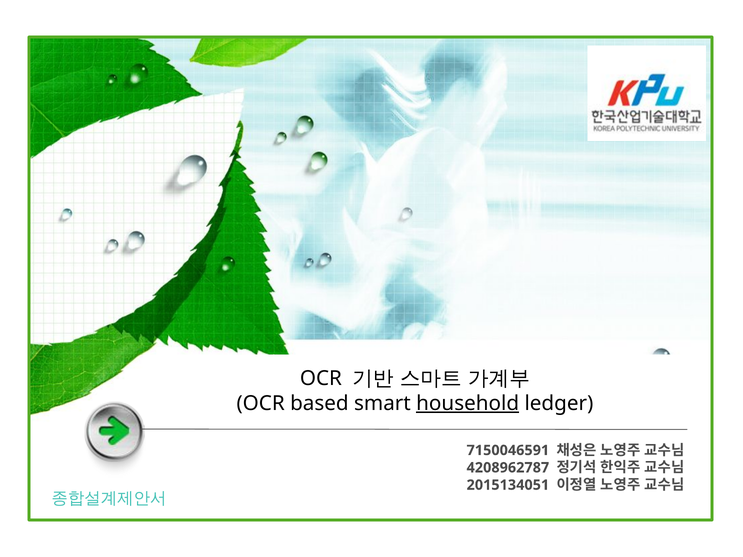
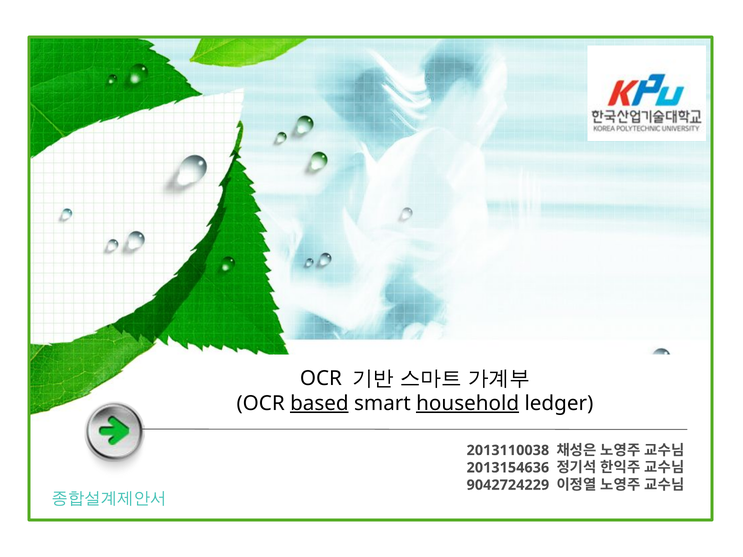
based underline: none -> present
7150046591: 7150046591 -> 2013110038
4208962787: 4208962787 -> 2013154636
2015134051: 2015134051 -> 9042724229
